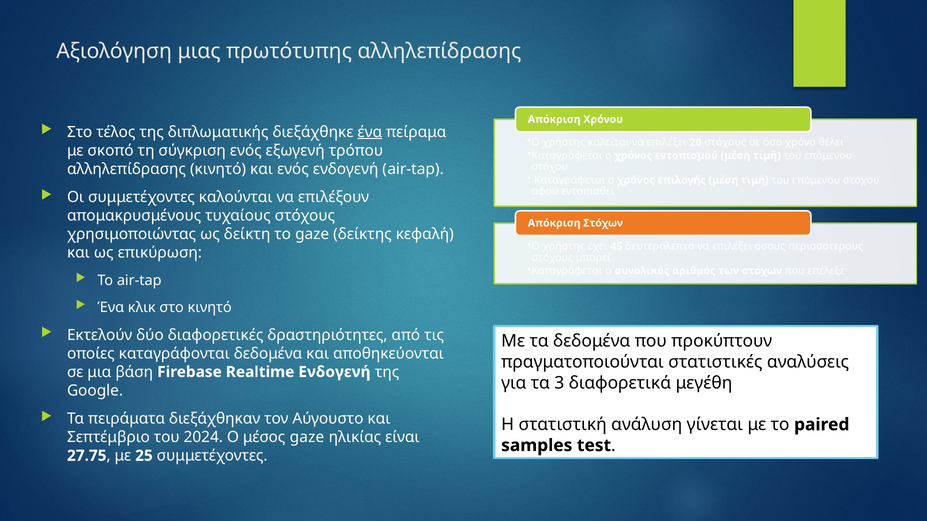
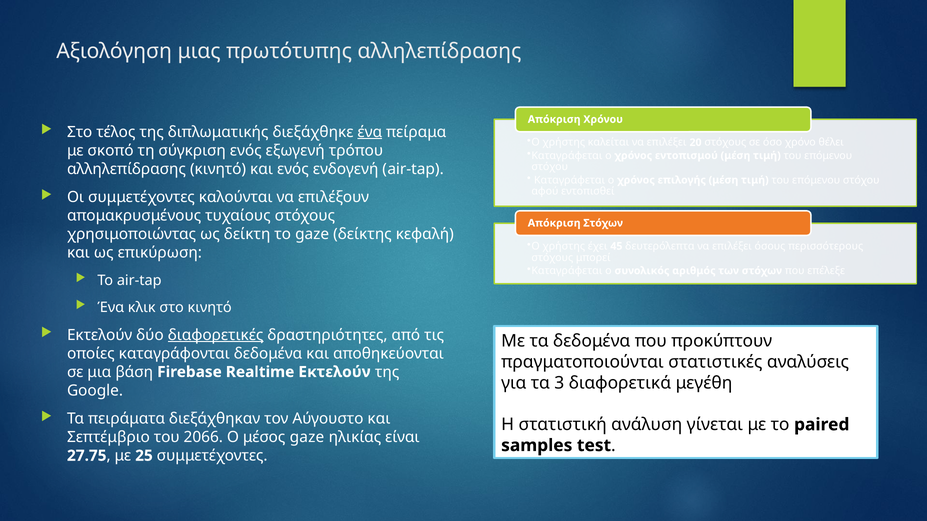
διαφορετικές underline: none -> present
Realtime Ενδογενή: Ενδογενή -> Εκτελούν
2024: 2024 -> 2066
